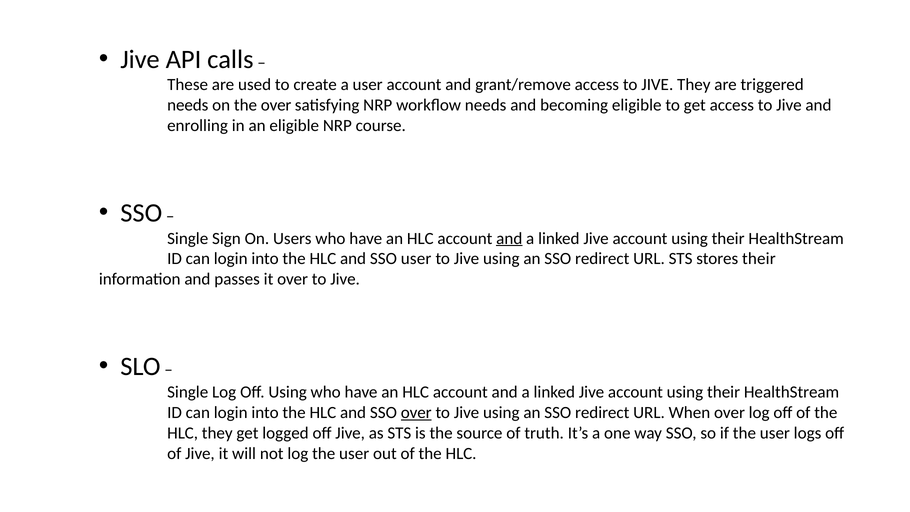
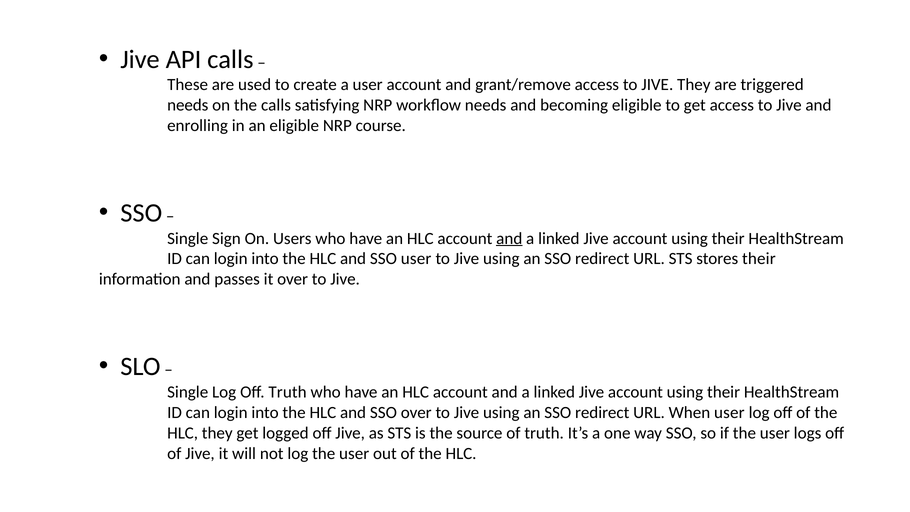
the over: over -> calls
Off Using: Using -> Truth
over at (416, 412) underline: present -> none
When over: over -> user
